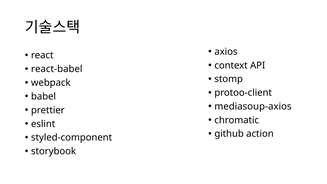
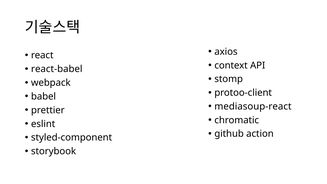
mediasoup-axios: mediasoup-axios -> mediasoup-react
